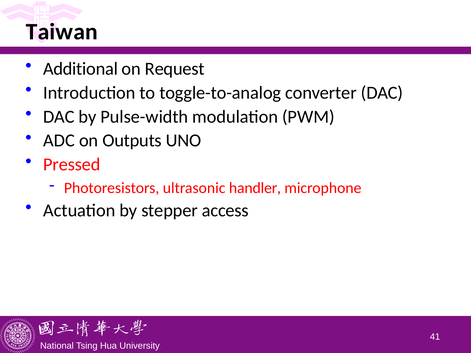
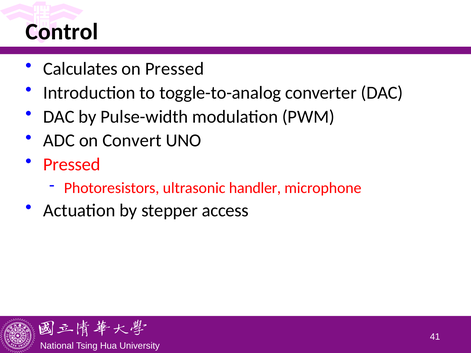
Taiwan: Taiwan -> Control
Additional: Additional -> Calculates
on Request: Request -> Pressed
Outputs: Outputs -> Convert
